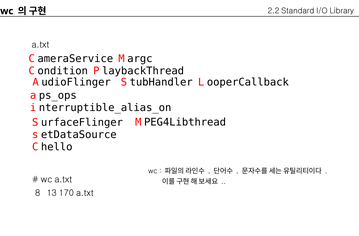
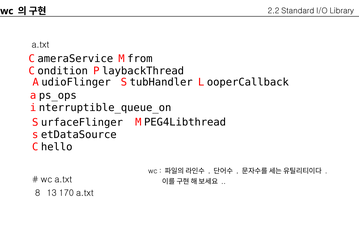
argc: argc -> from
nterruptible_alias_on: nterruptible_alias_on -> nterruptible_queue_on
